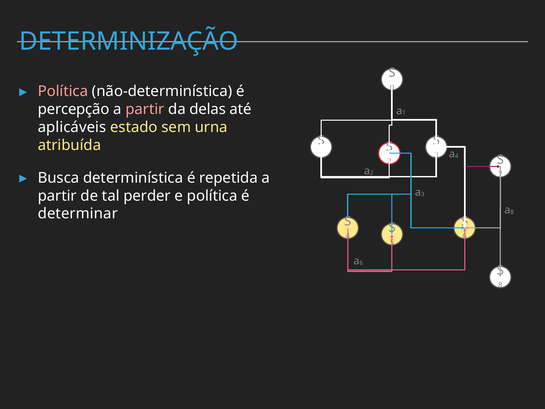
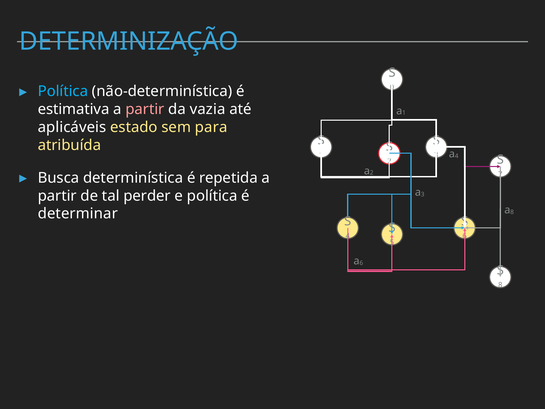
Política at (63, 91) colour: pink -> light blue
percepção: percepção -> estimativa
delas: delas -> vazia
urna: urna -> para
